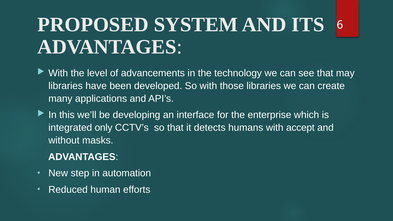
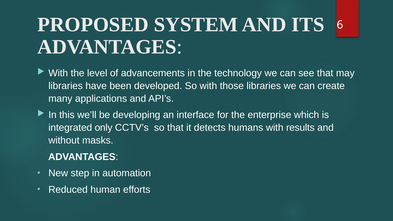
accept: accept -> results
